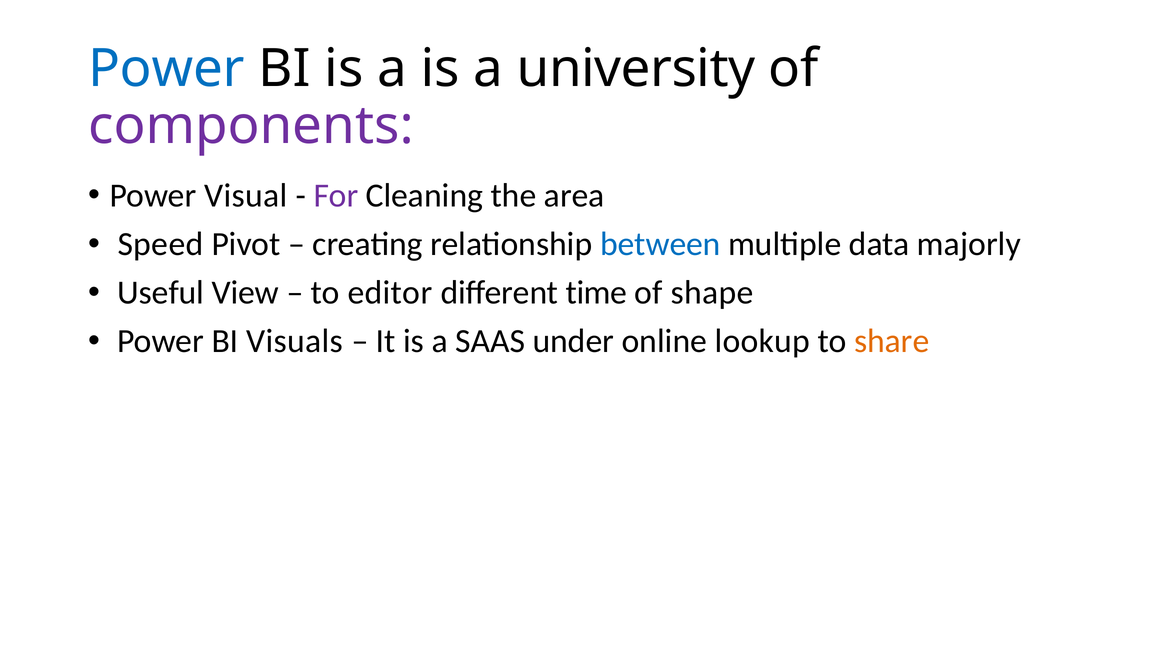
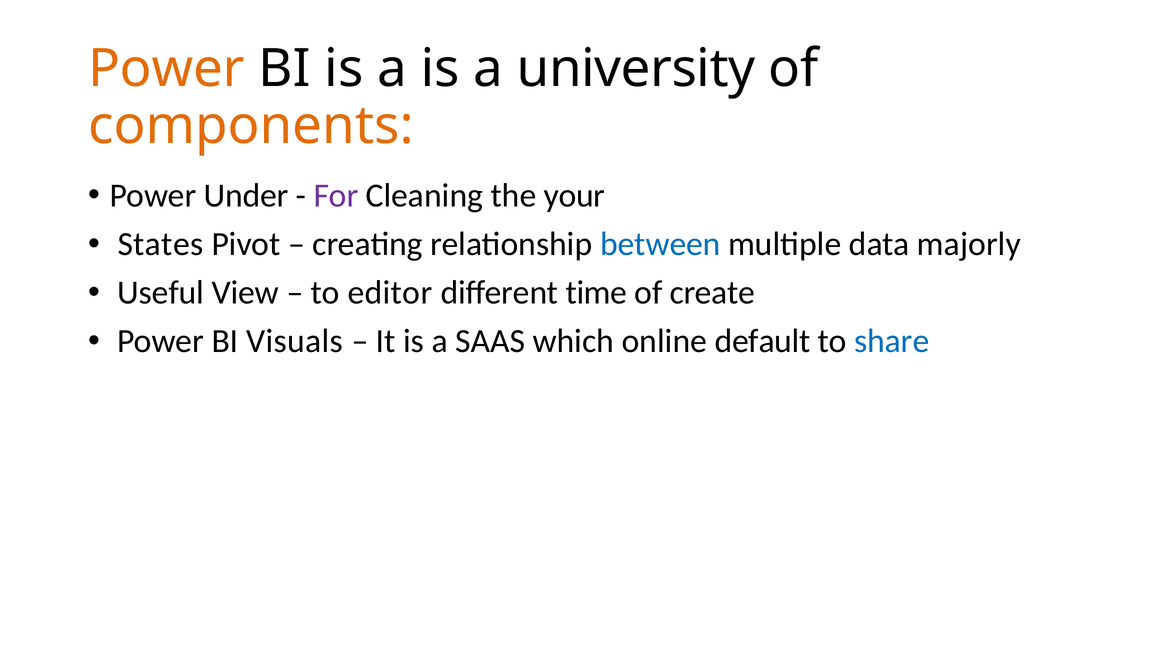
Power at (166, 69) colour: blue -> orange
components colour: purple -> orange
Visual: Visual -> Under
area: area -> your
Speed: Speed -> States
shape: shape -> create
under: under -> which
lookup: lookup -> default
share colour: orange -> blue
